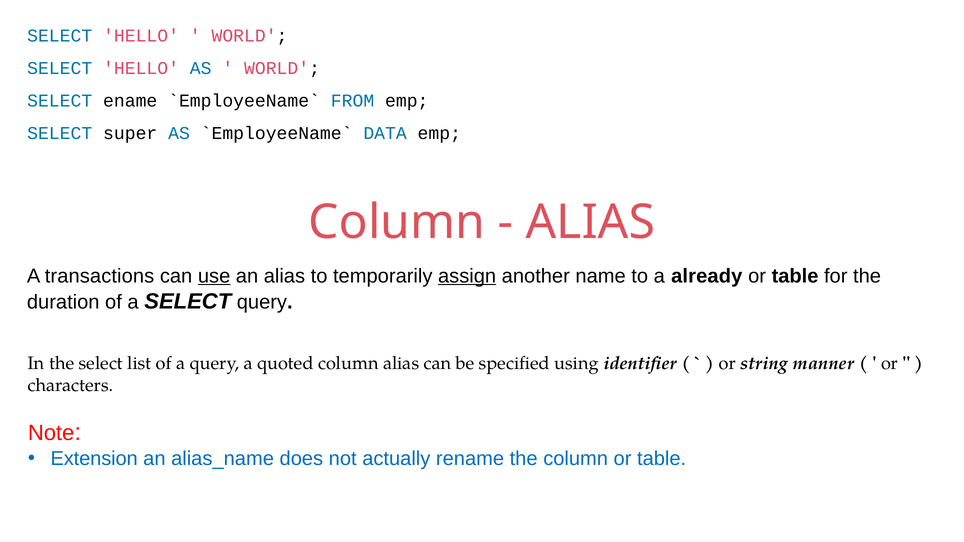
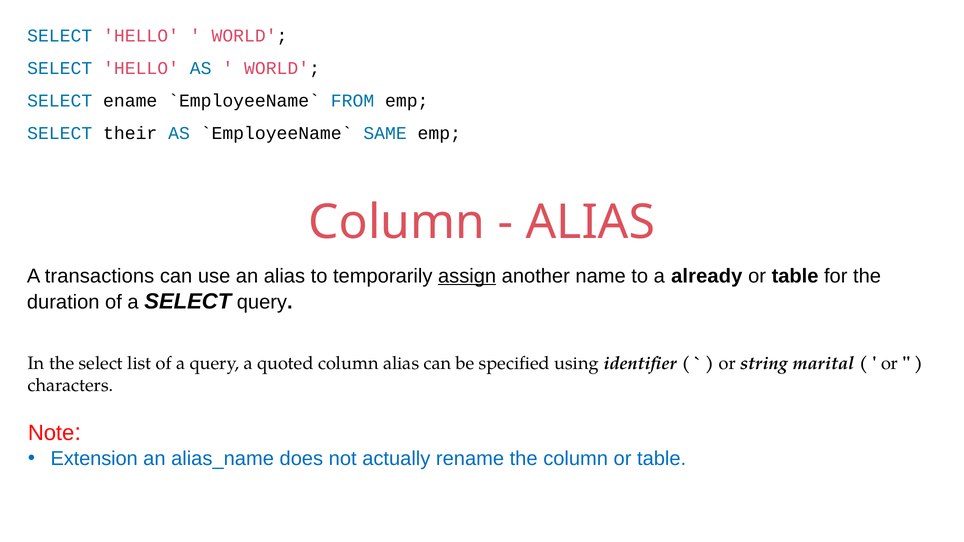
super: super -> their
DATA: DATA -> SAME
use underline: present -> none
manner: manner -> marital
